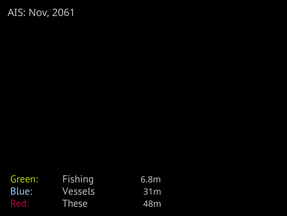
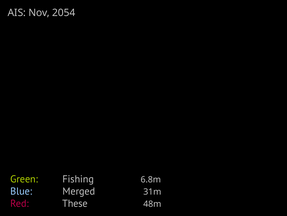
2061: 2061 -> 2054
Vessels: Vessels -> Merged
